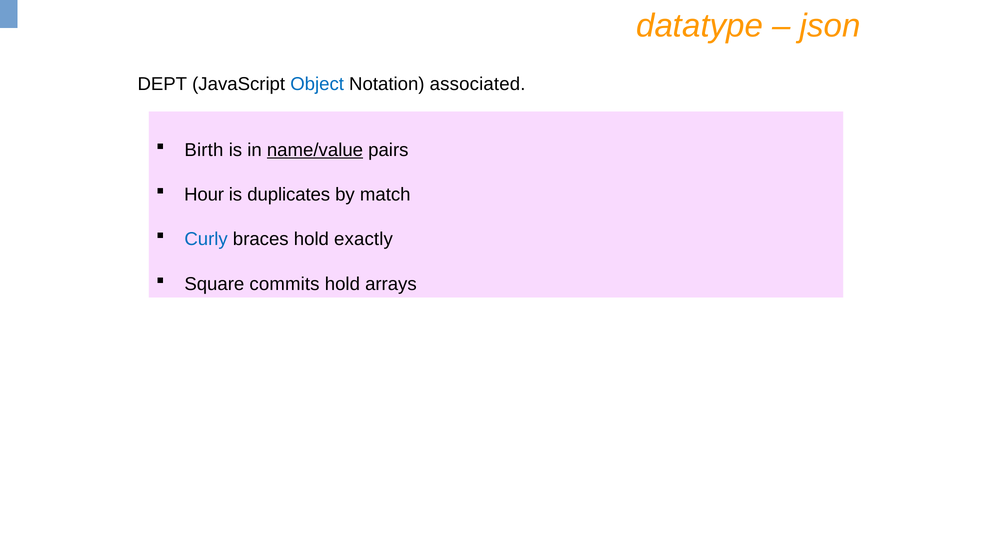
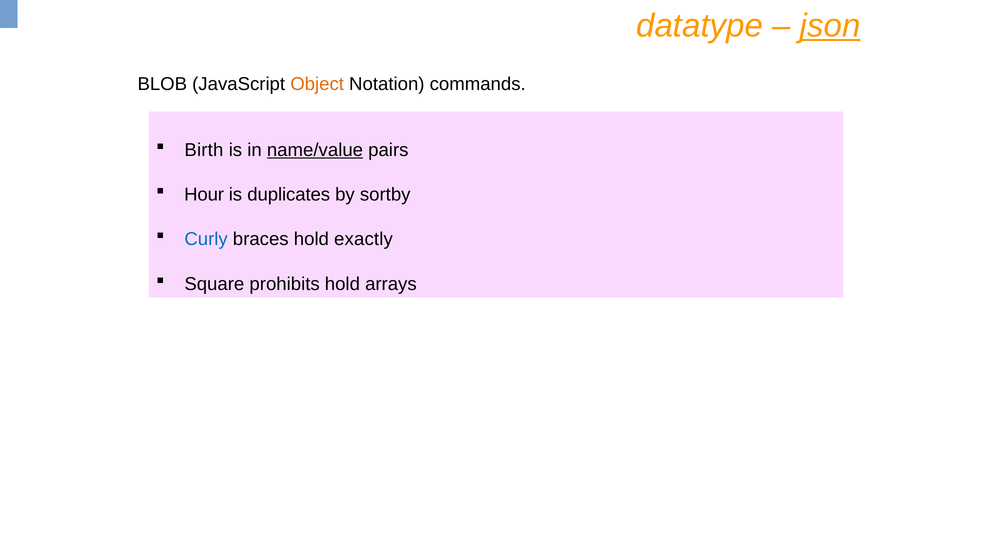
json underline: none -> present
DEPT: DEPT -> BLOB
Object colour: blue -> orange
associated: associated -> commands
match: match -> sortby
commits: commits -> prohibits
